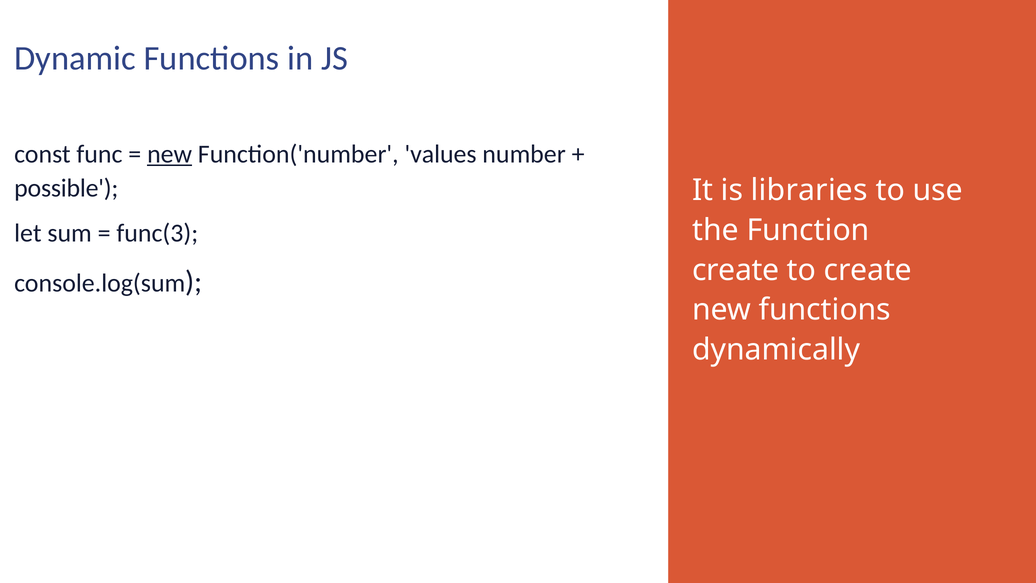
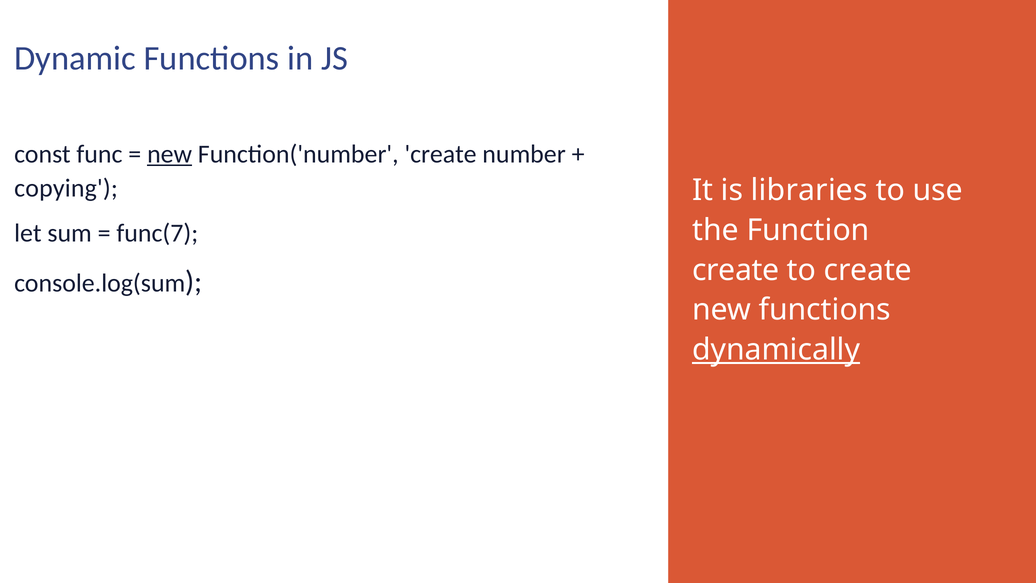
Function('number values: values -> create
possible: possible -> copying
func(3: func(3 -> func(7
dynamically underline: none -> present
